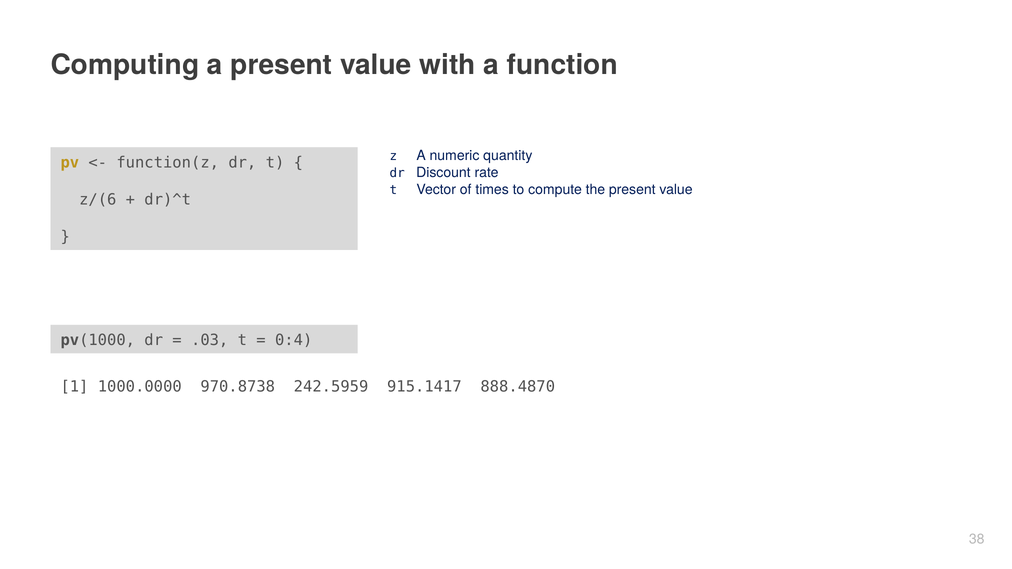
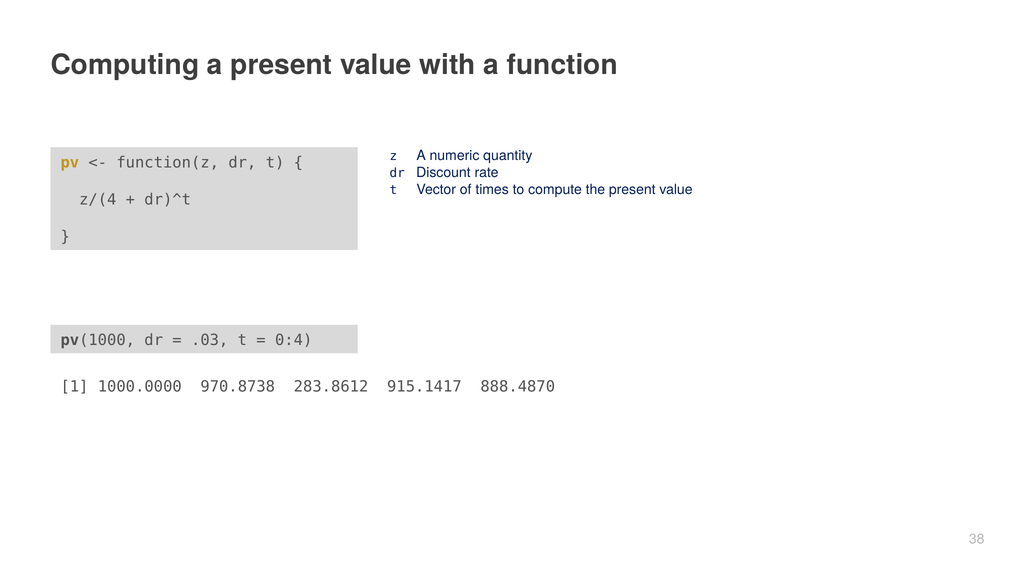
z/(6: z/(6 -> z/(4
242.5959: 242.5959 -> 283.8612
